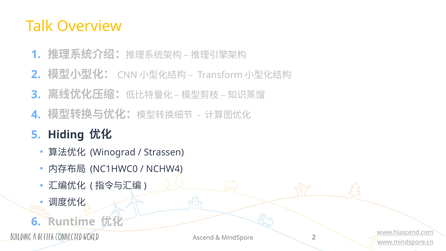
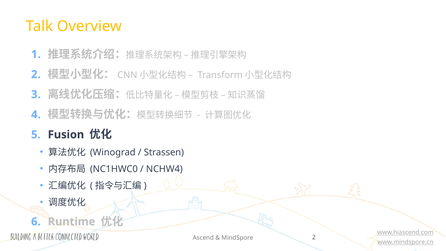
Hiding: Hiding -> Fusion
